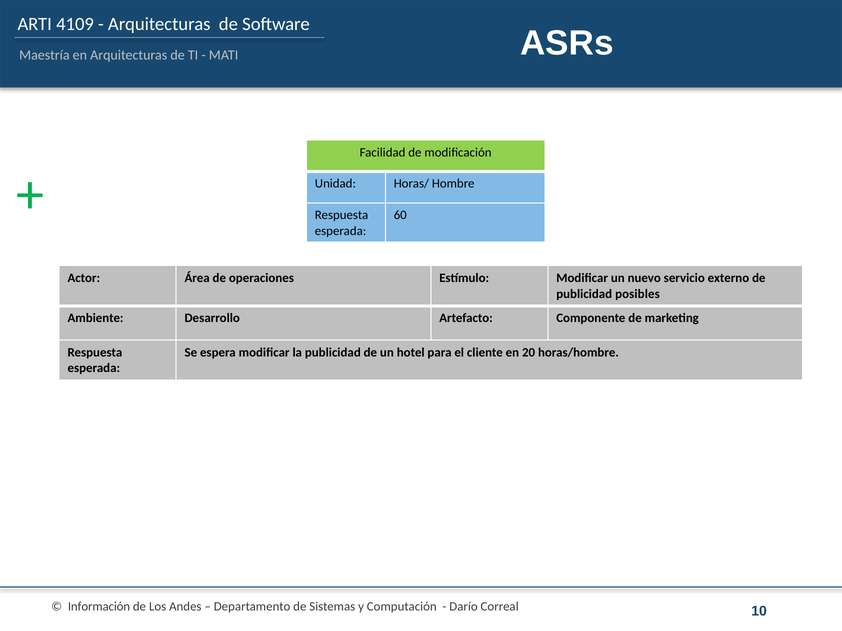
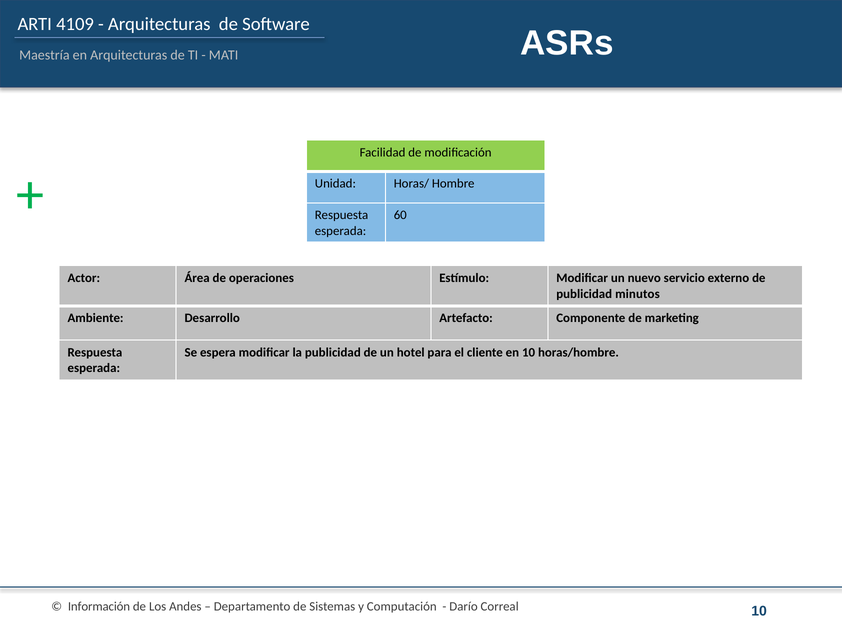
posibles: posibles -> minutos
en 20: 20 -> 10
